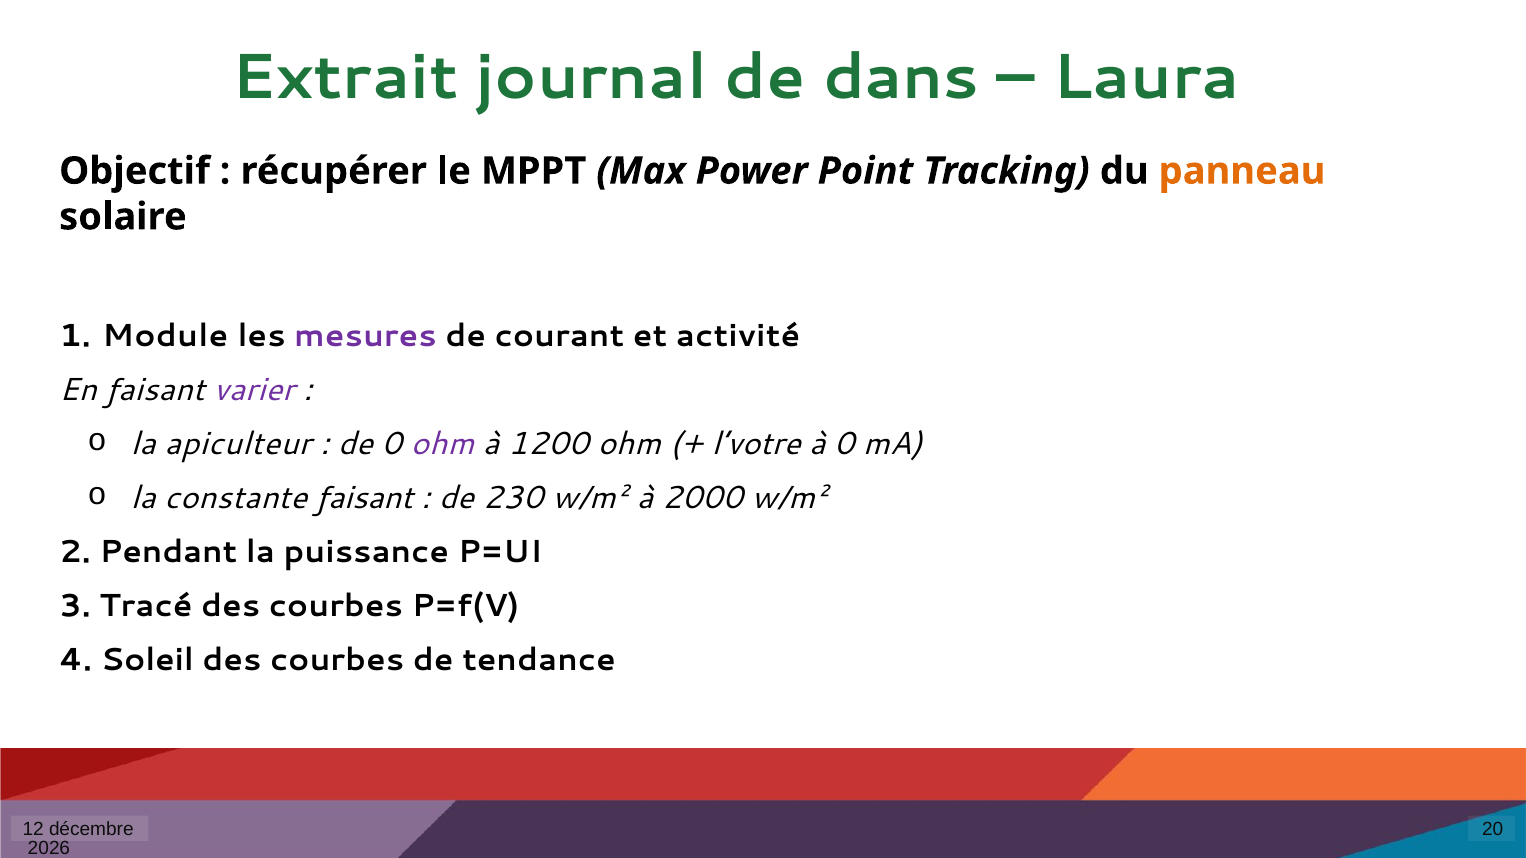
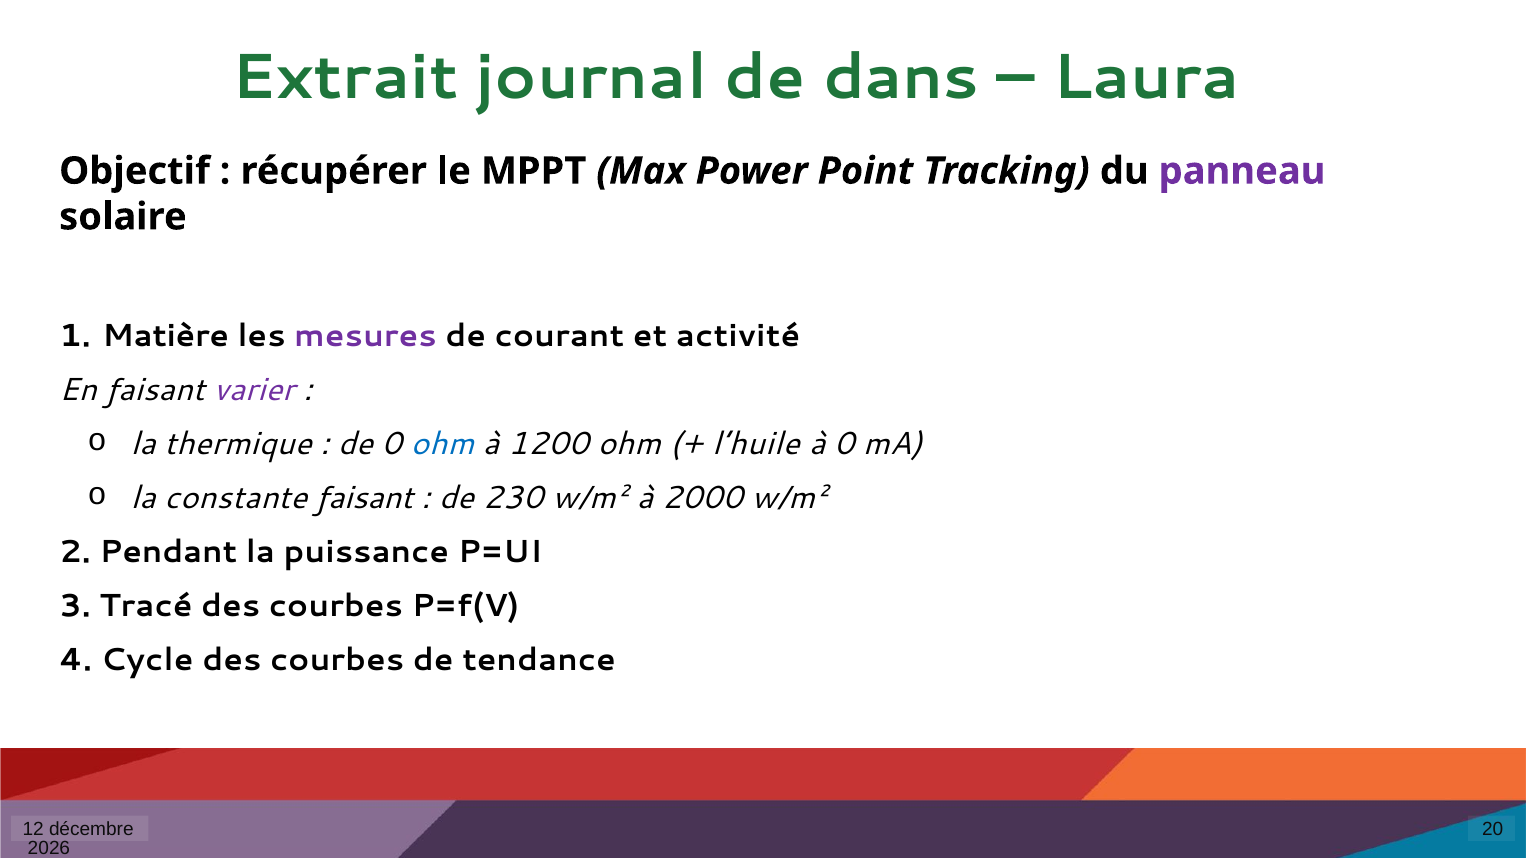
panneau colour: orange -> purple
Module: Module -> Matière
apiculteur: apiculteur -> thermique
ohm at (442, 444) colour: purple -> blue
l’votre: l’votre -> l’huile
Soleil: Soleil -> Cycle
